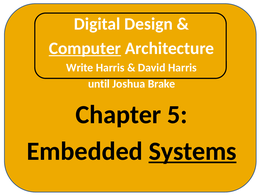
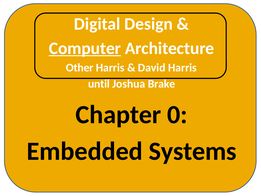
Write: Write -> Other
5: 5 -> 0
Systems underline: present -> none
